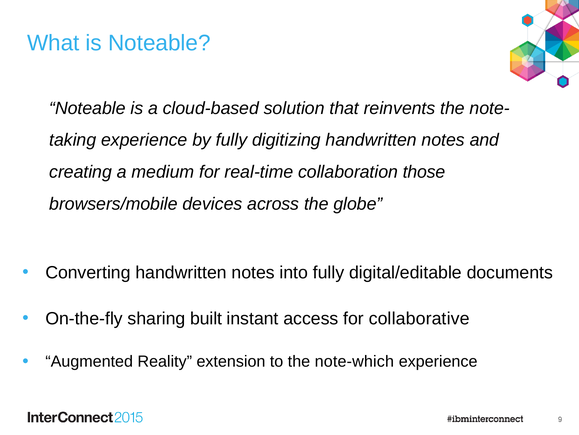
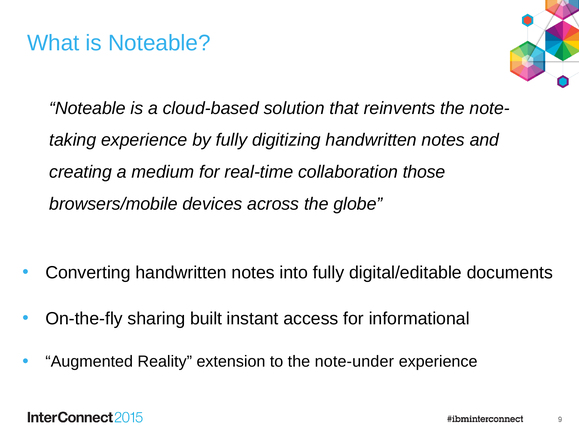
collaborative: collaborative -> informational
note-which: note-which -> note-under
